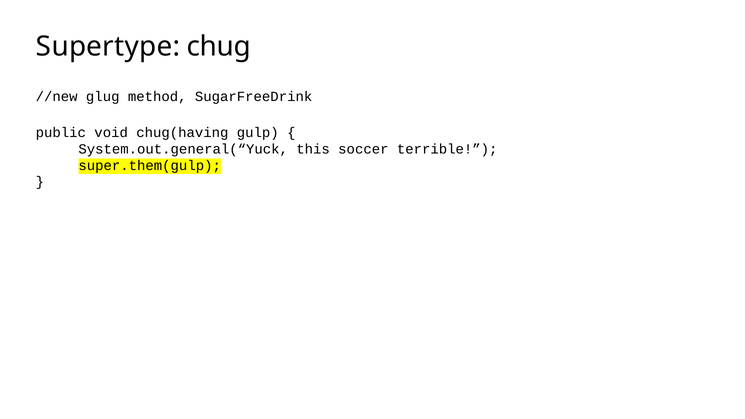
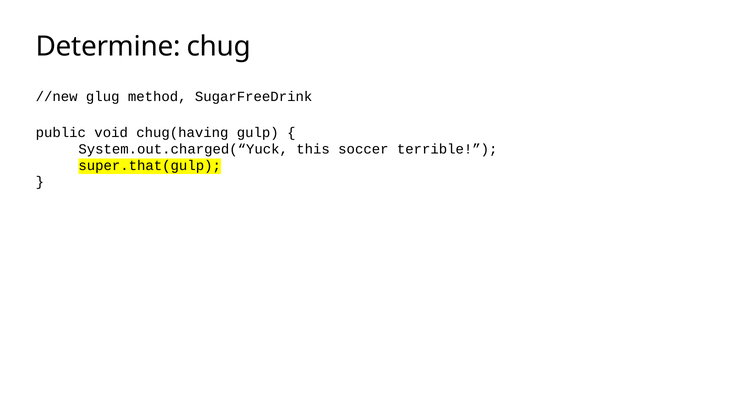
Supertype: Supertype -> Determine
System.out.general(“Yuck: System.out.general(“Yuck -> System.out.charged(“Yuck
super.them(gulp: super.them(gulp -> super.that(gulp
